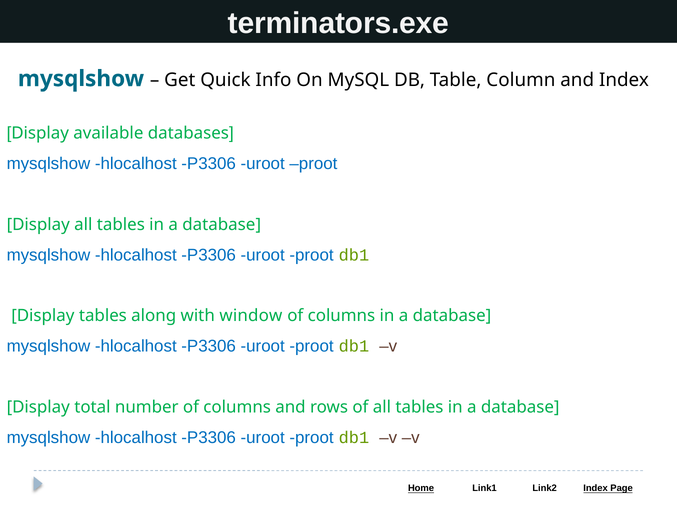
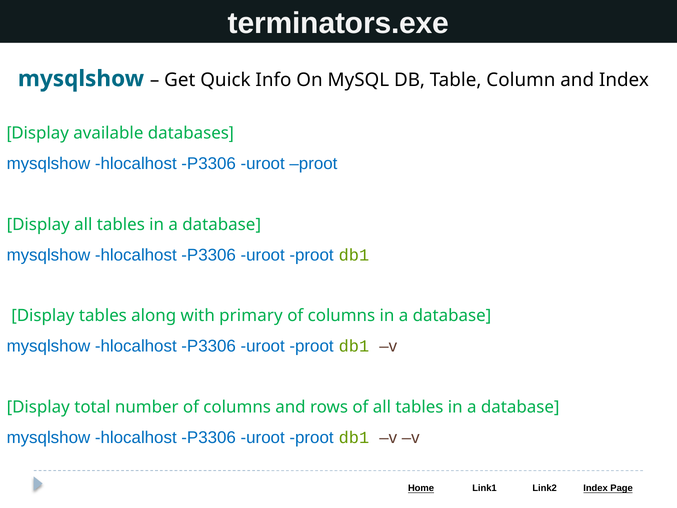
window: window -> primary
